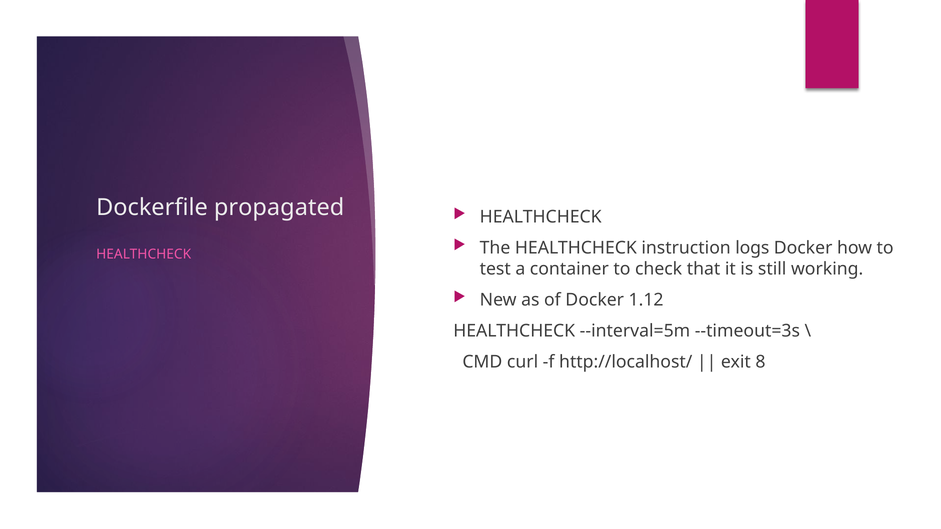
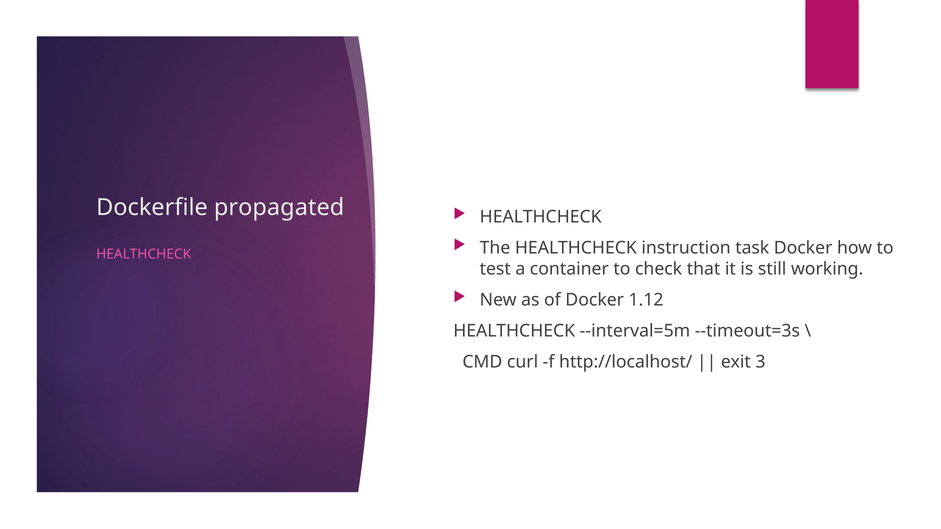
logs: logs -> task
8: 8 -> 3
